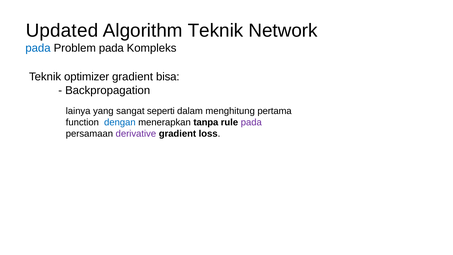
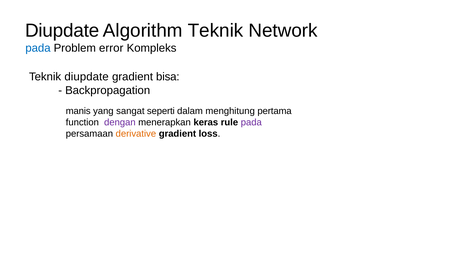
Updated at (62, 31): Updated -> Diupdate
Problem pada: pada -> error
Teknik optimizer: optimizer -> diupdate
lainya: lainya -> manis
dengan colour: blue -> purple
tanpa: tanpa -> keras
derivative colour: purple -> orange
